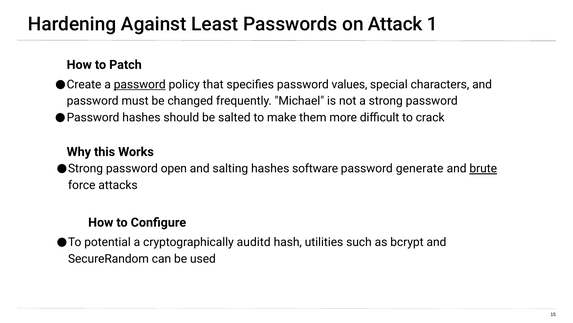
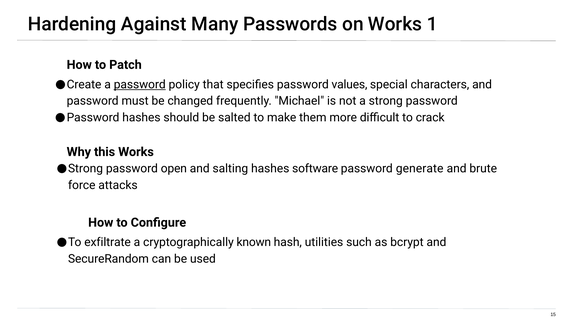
Least: Least -> Many
on Attack: Attack -> Works
brute underline: present -> none
potential: potential -> exfiltrate
auditd: auditd -> known
